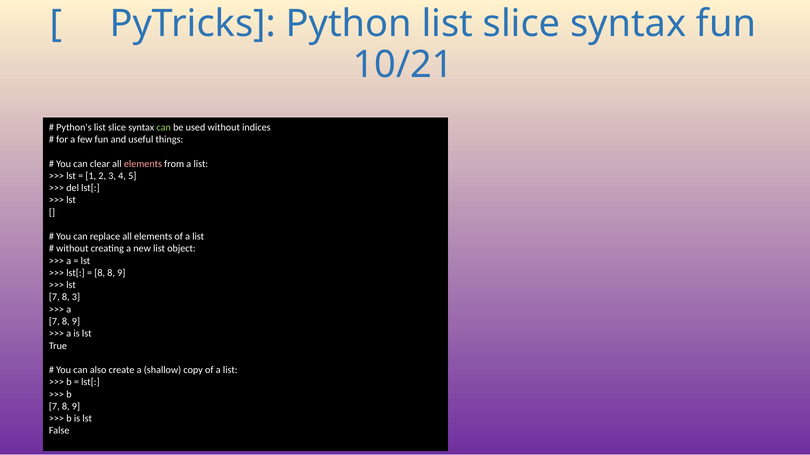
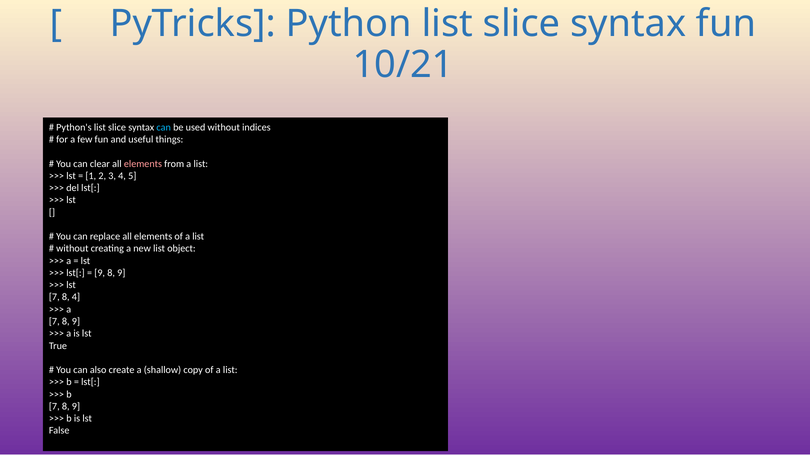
can at (164, 127) colour: light green -> light blue
8 at (100, 273): 8 -> 9
8 3: 3 -> 4
